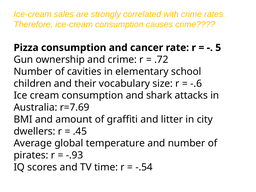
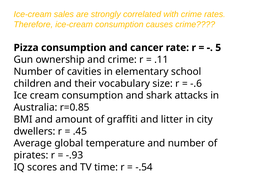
.72: .72 -> .11
r=7.69: r=7.69 -> r=0.85
